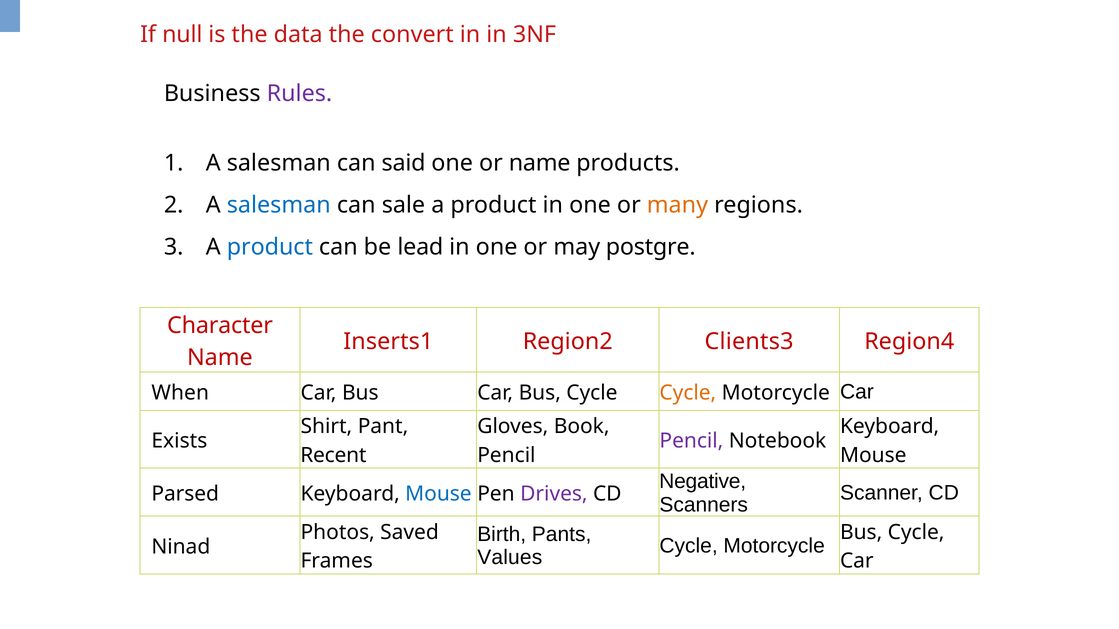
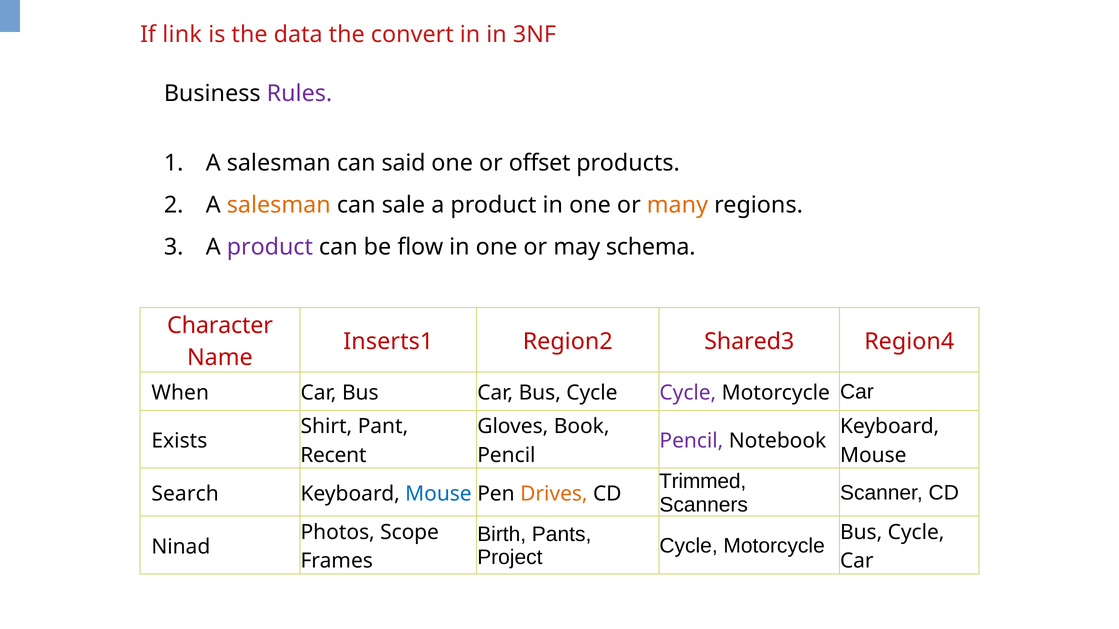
null: null -> link
or name: name -> offset
salesman at (279, 205) colour: blue -> orange
product at (270, 247) colour: blue -> purple
lead: lead -> flow
postgre: postgre -> schema
Clients3: Clients3 -> Shared3
Cycle at (688, 393) colour: orange -> purple
Negative: Negative -> Trimmed
Parsed: Parsed -> Search
Drives colour: purple -> orange
Saved: Saved -> Scope
Values: Values -> Project
